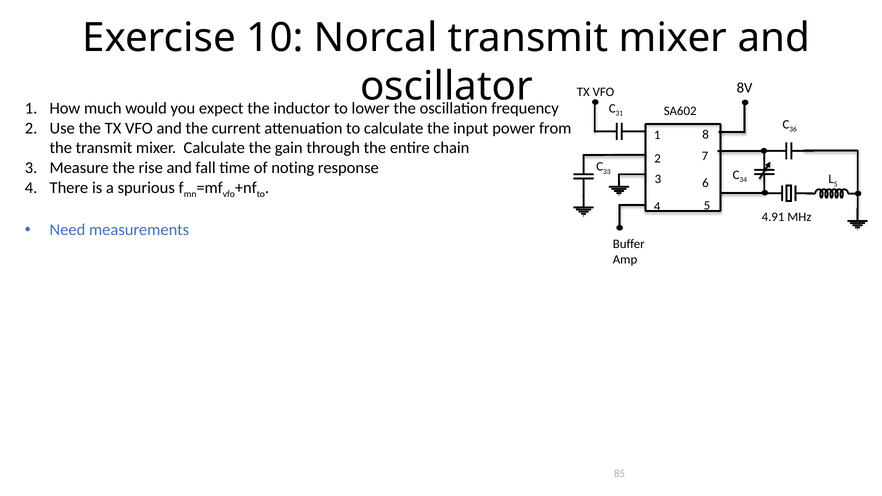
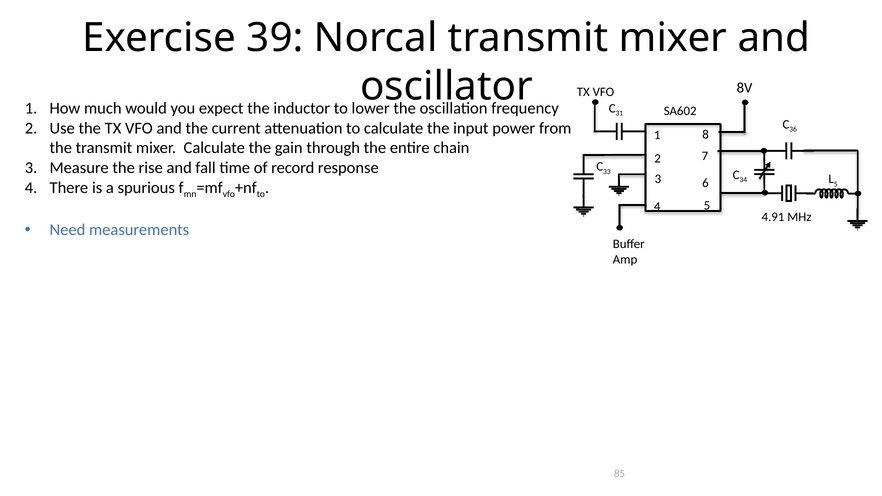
10: 10 -> 39
noting: noting -> record
